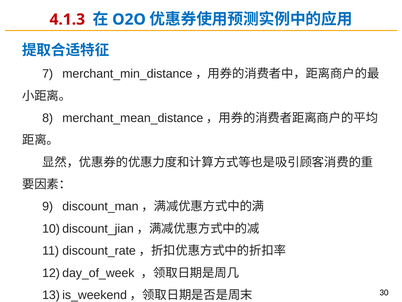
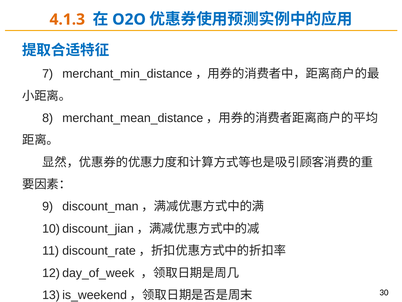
4.1.3 colour: red -> orange
